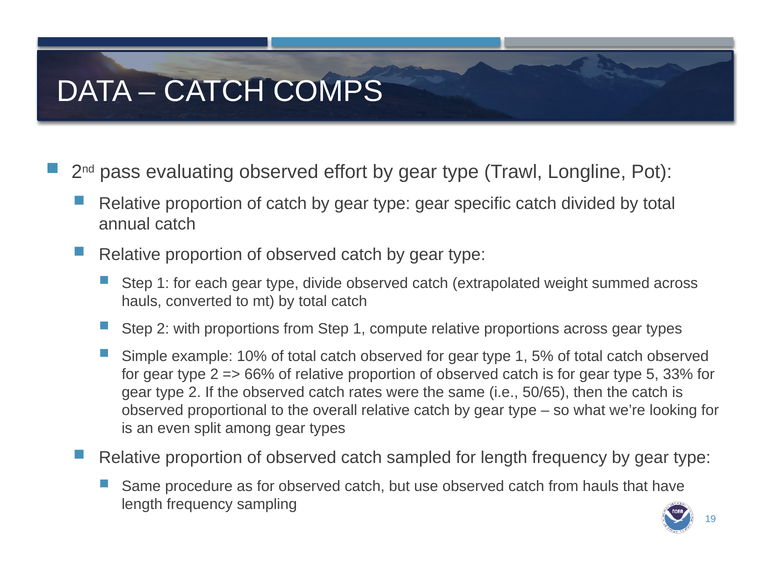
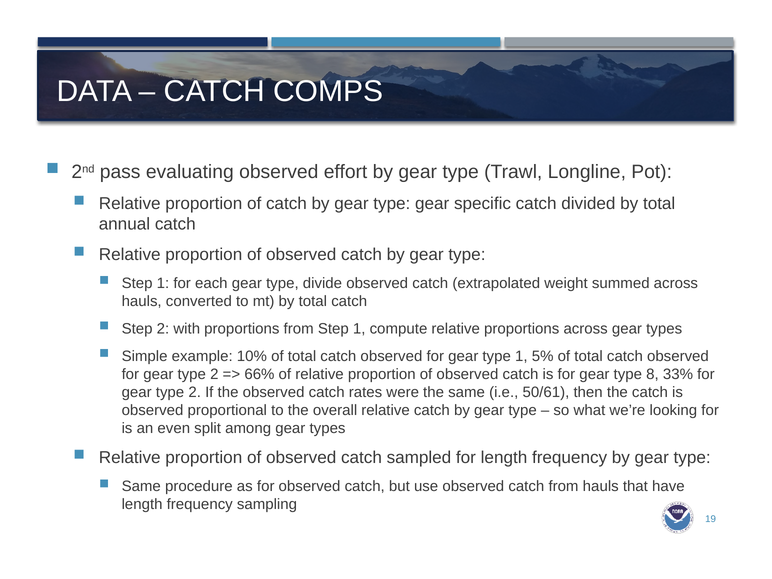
5: 5 -> 8
50/65: 50/65 -> 50/61
